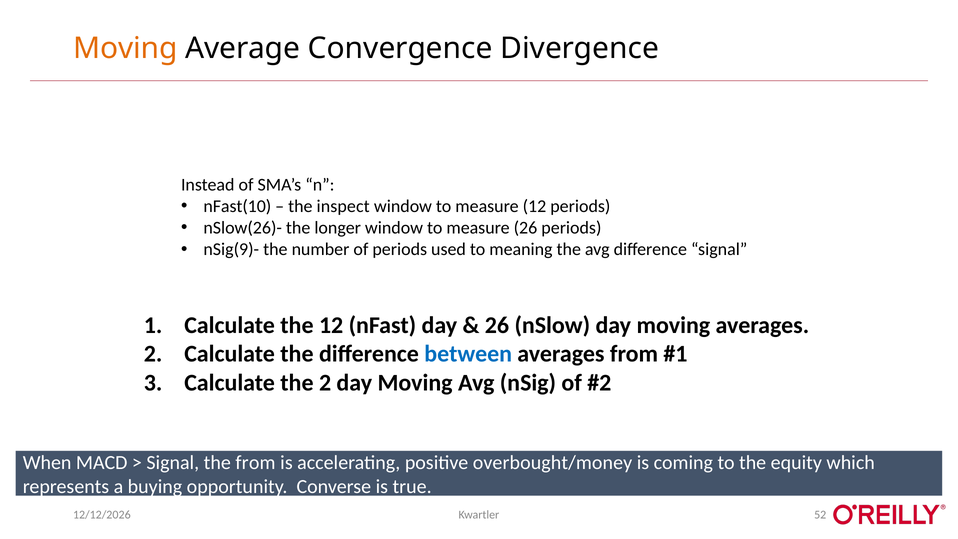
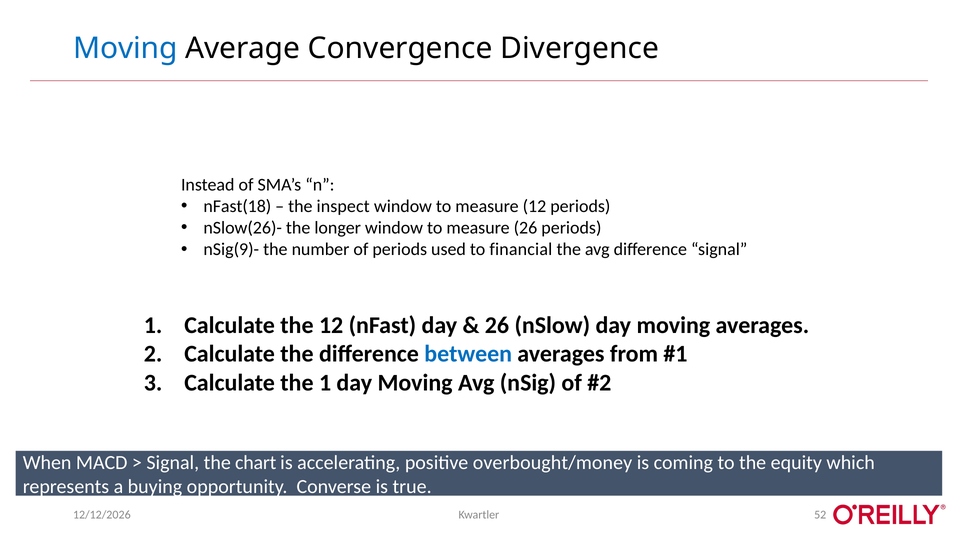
Moving at (125, 48) colour: orange -> blue
nFast(10: nFast(10 -> nFast(18
meaning: meaning -> financial
the 2: 2 -> 1
the from: from -> chart
